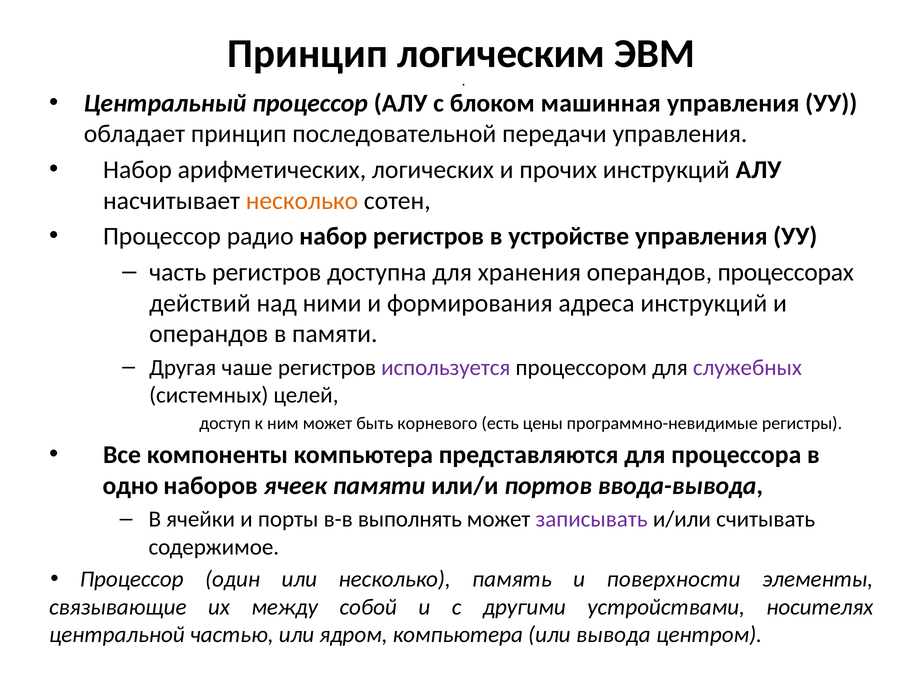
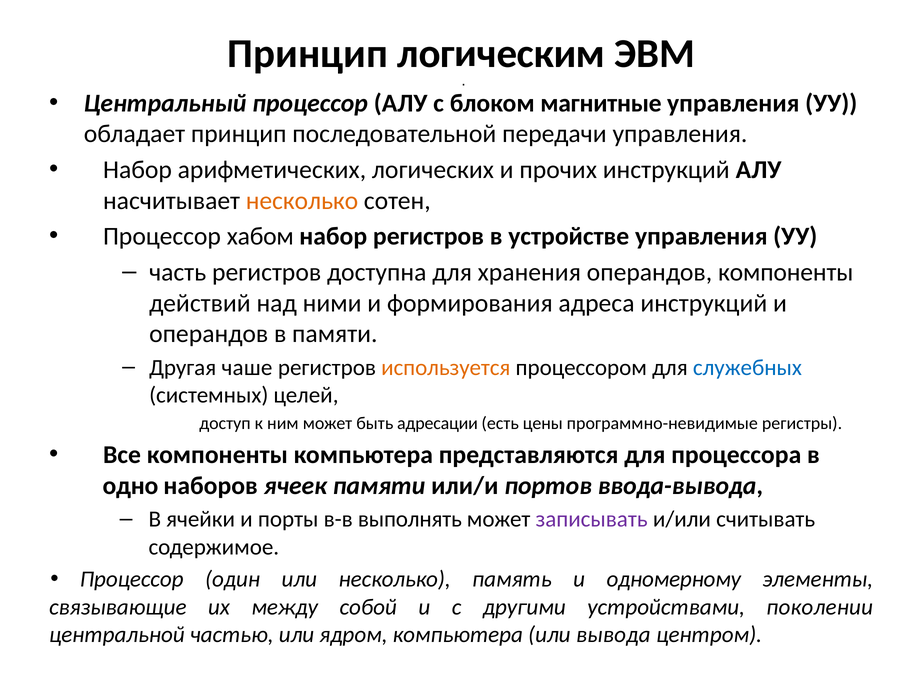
машинная: машинная -> магнитные
радио: радио -> хабом
операндов процессорах: процессорах -> компоненты
используется colour: purple -> orange
служебных colour: purple -> blue
корневого: корневого -> адресации
поверхности: поверхности -> одномерному
носителях: носителях -> поколении
